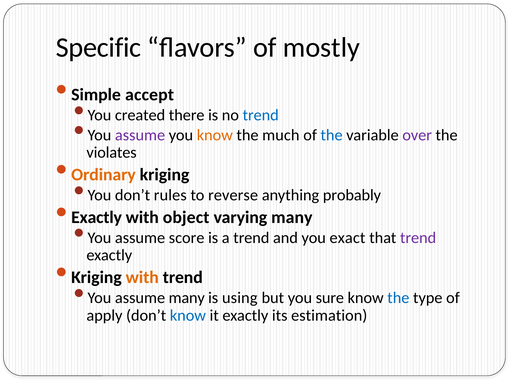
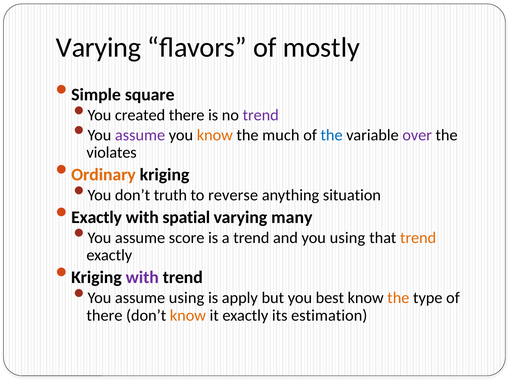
Specific at (99, 48): Specific -> Varying
accept: accept -> square
trend at (261, 115) colour: blue -> purple
rules: rules -> truth
probably: probably -> situation
object: object -> spatial
you exact: exact -> using
trend at (418, 238) colour: purple -> orange
with at (142, 278) colour: orange -> purple
assume many: many -> using
using: using -> apply
sure: sure -> best
the at (398, 298) colour: blue -> orange
apply at (104, 316): apply -> there
know at (188, 316) colour: blue -> orange
